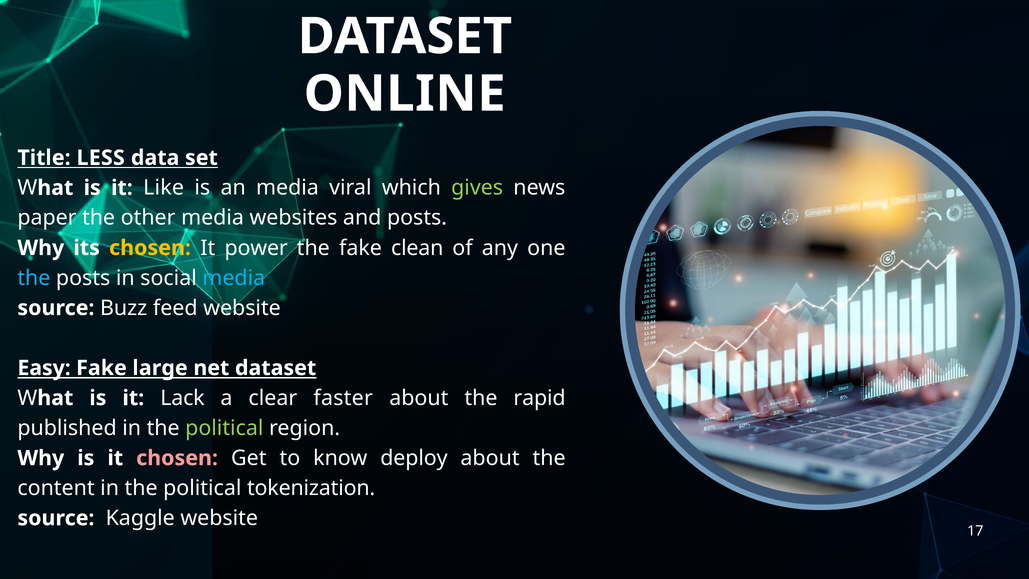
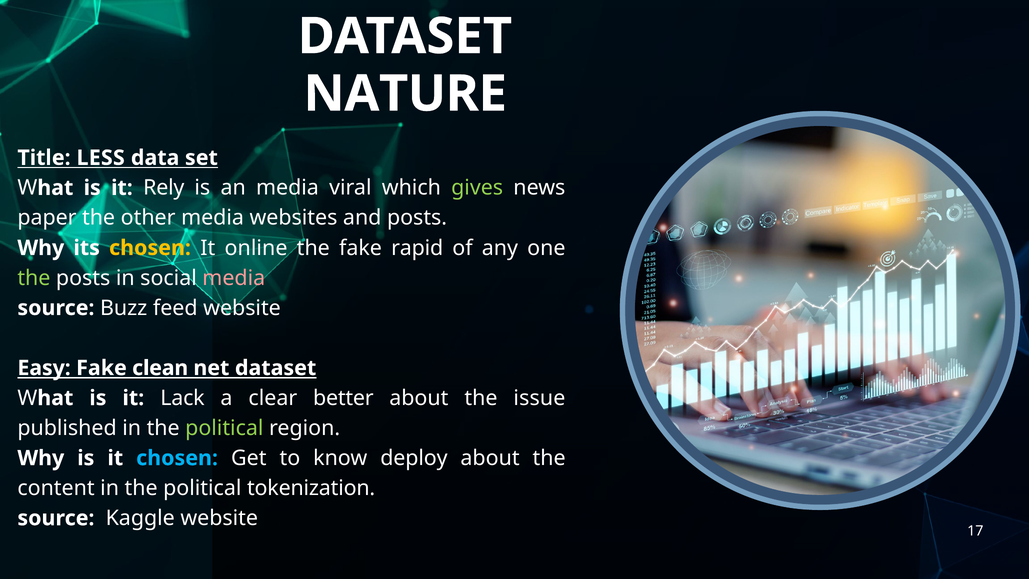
ONLINE: ONLINE -> NATURE
Like: Like -> Rely
power: power -> online
clean: clean -> rapid
the at (34, 278) colour: light blue -> light green
media at (234, 278) colour: light blue -> pink
large: large -> clean
faster: faster -> better
rapid: rapid -> issue
chosen at (177, 458) colour: pink -> light blue
